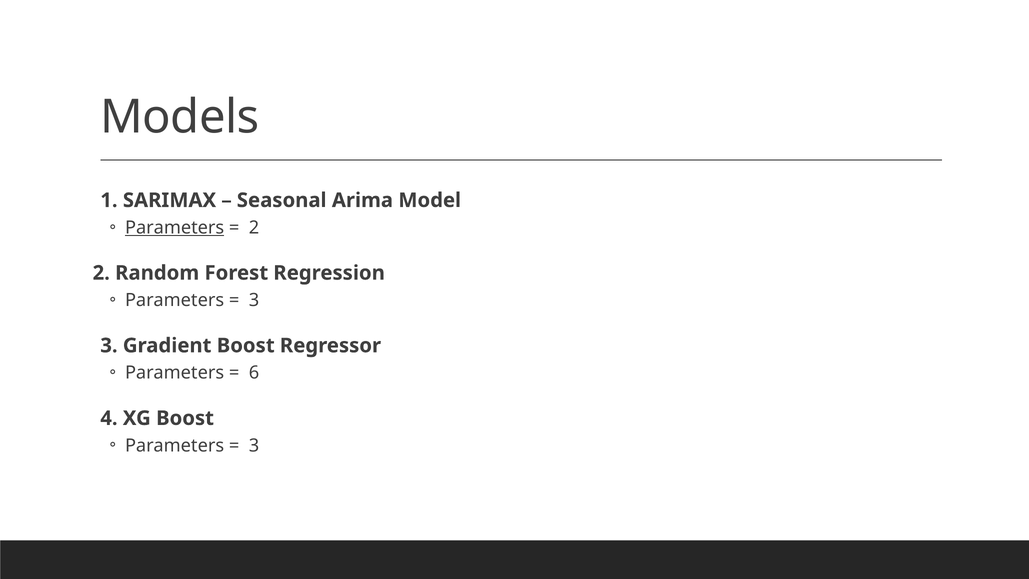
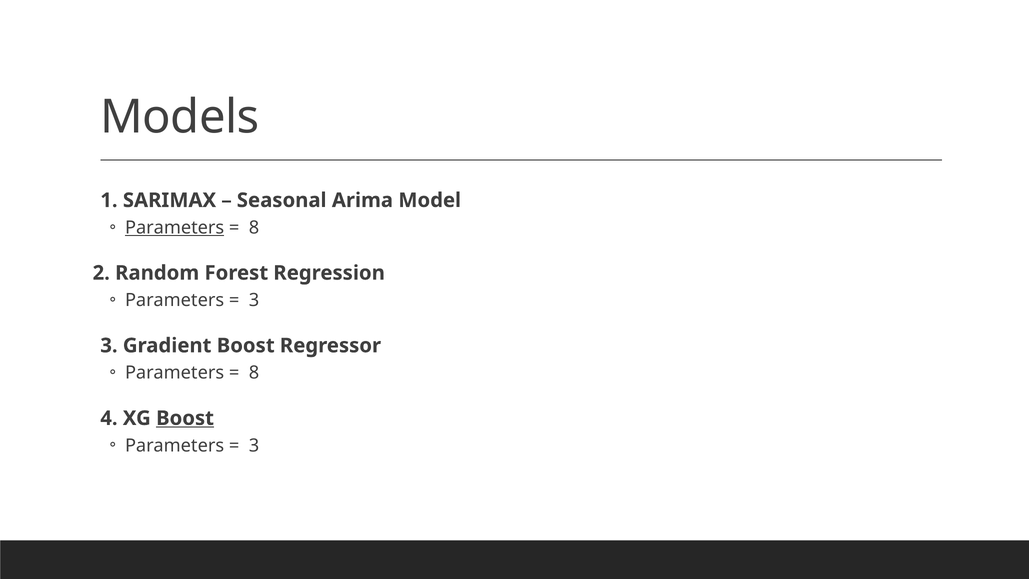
2 at (254, 228): 2 -> 8
6 at (254, 373): 6 -> 8
Boost at (185, 418) underline: none -> present
